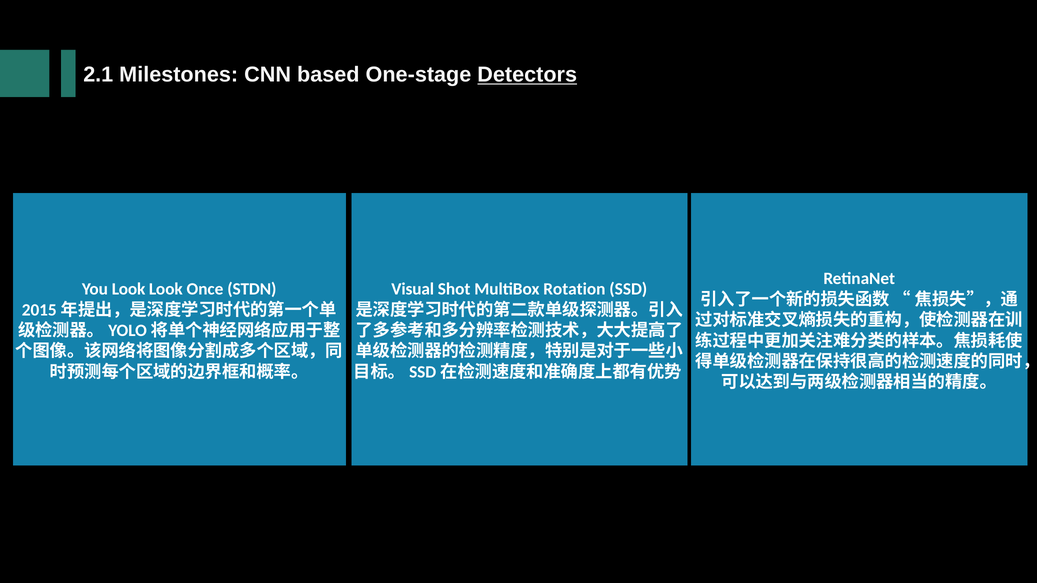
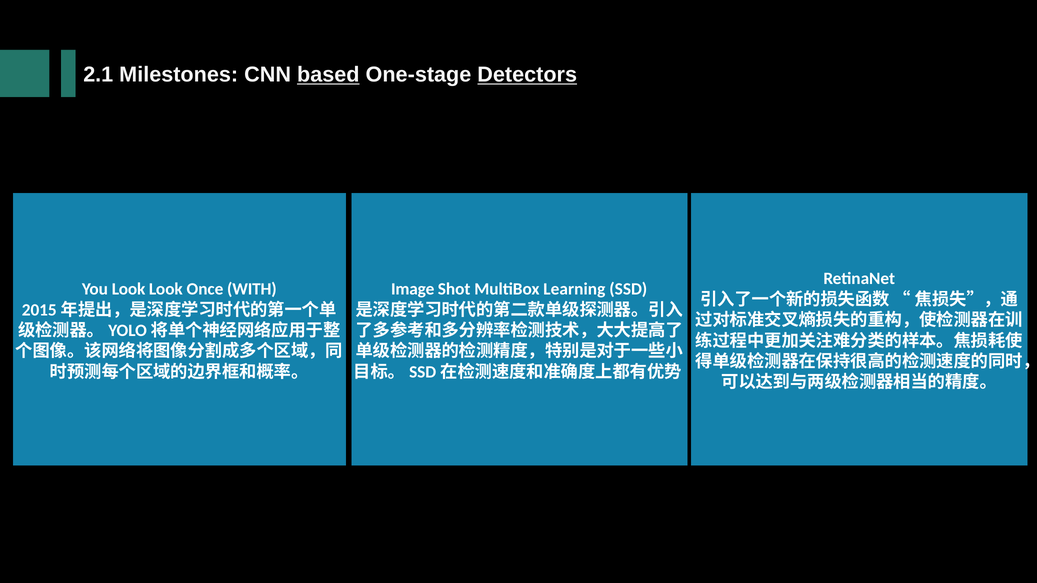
based underline: none -> present
STDN: STDN -> WITH
Visual: Visual -> Image
Rotation: Rotation -> Learning
